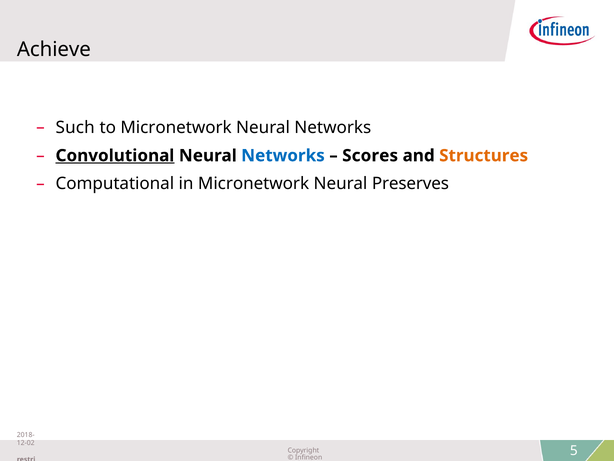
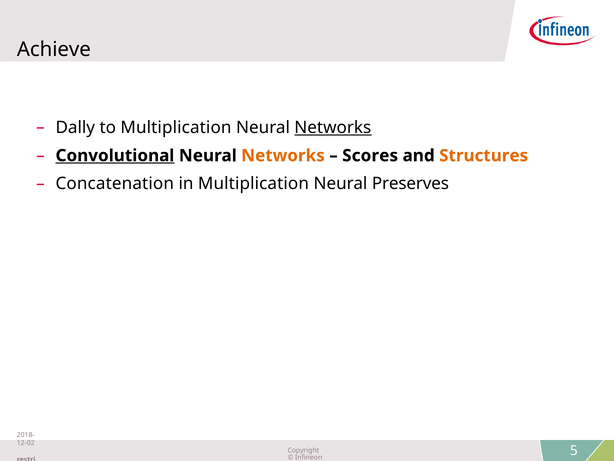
Such: Such -> Dally
to Micronetwork: Micronetwork -> Multiplication
Networks at (333, 127) underline: none -> present
Networks at (283, 155) colour: blue -> orange
Computational: Computational -> Concatenation
in Micronetwork: Micronetwork -> Multiplication
